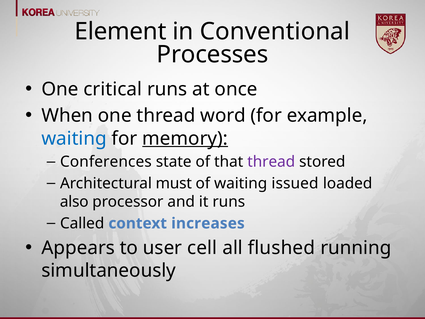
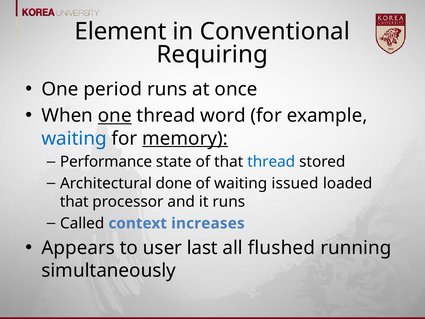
Processes: Processes -> Requiring
critical: critical -> period
one at (115, 116) underline: none -> present
Conferences: Conferences -> Performance
thread at (271, 162) colour: purple -> blue
must: must -> done
also at (74, 202): also -> that
cell: cell -> last
